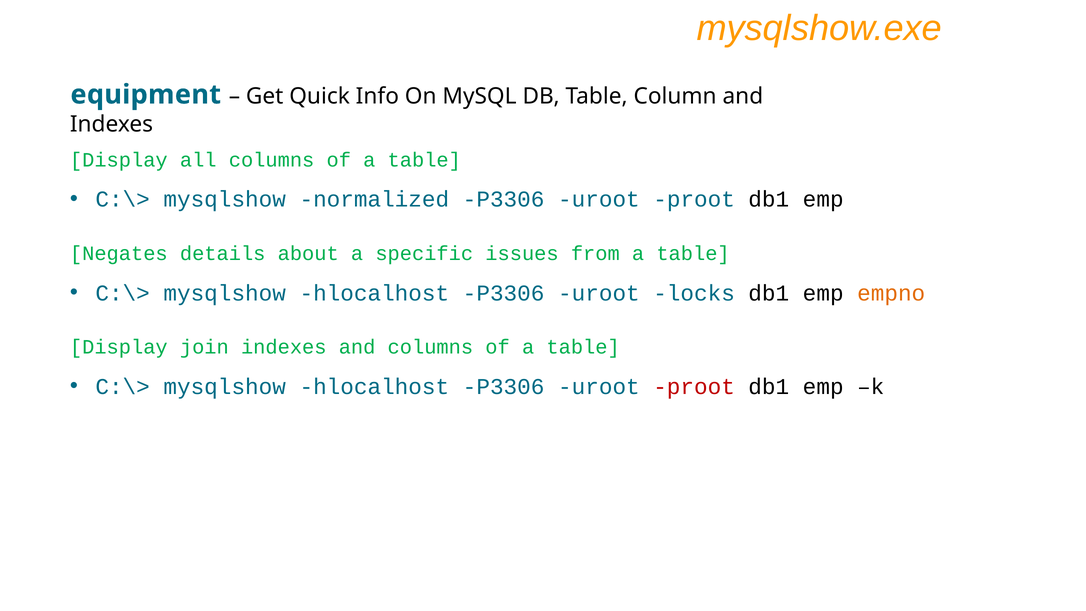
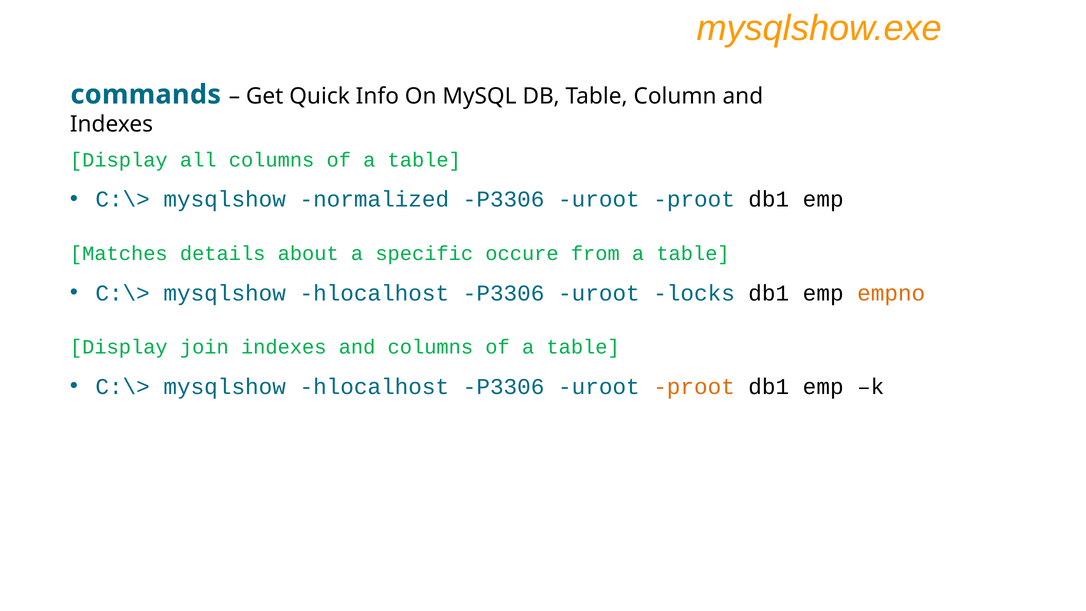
equipment: equipment -> commands
Negates: Negates -> Matches
issues: issues -> occure
proot at (694, 387) colour: red -> orange
